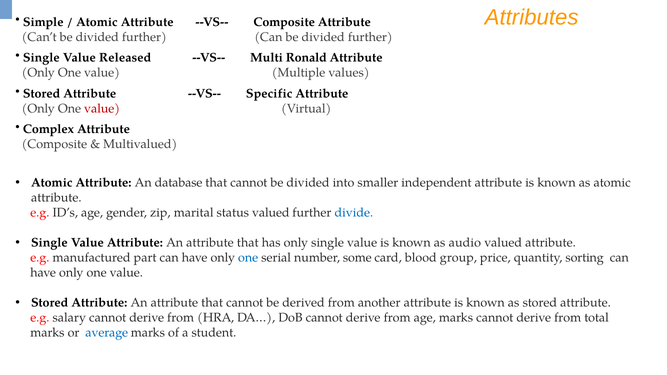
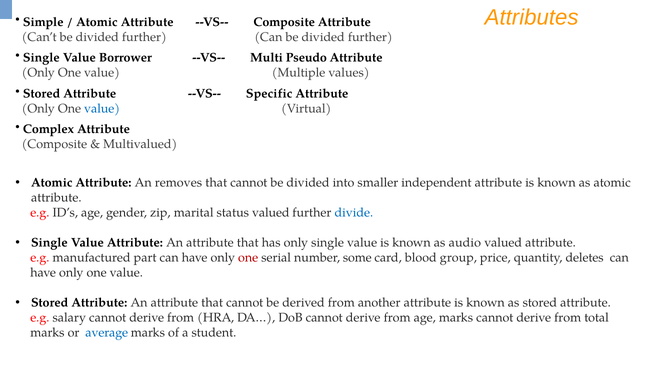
Released: Released -> Borrower
Ronald: Ronald -> Pseudo
value at (102, 109) colour: red -> blue
database: database -> removes
one at (248, 258) colour: blue -> red
sorting: sorting -> deletes
